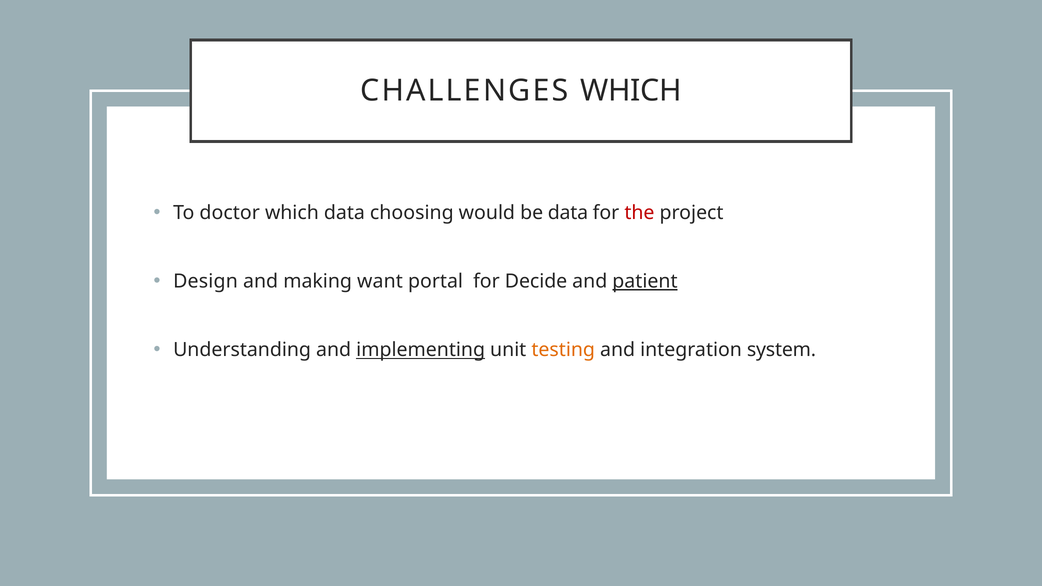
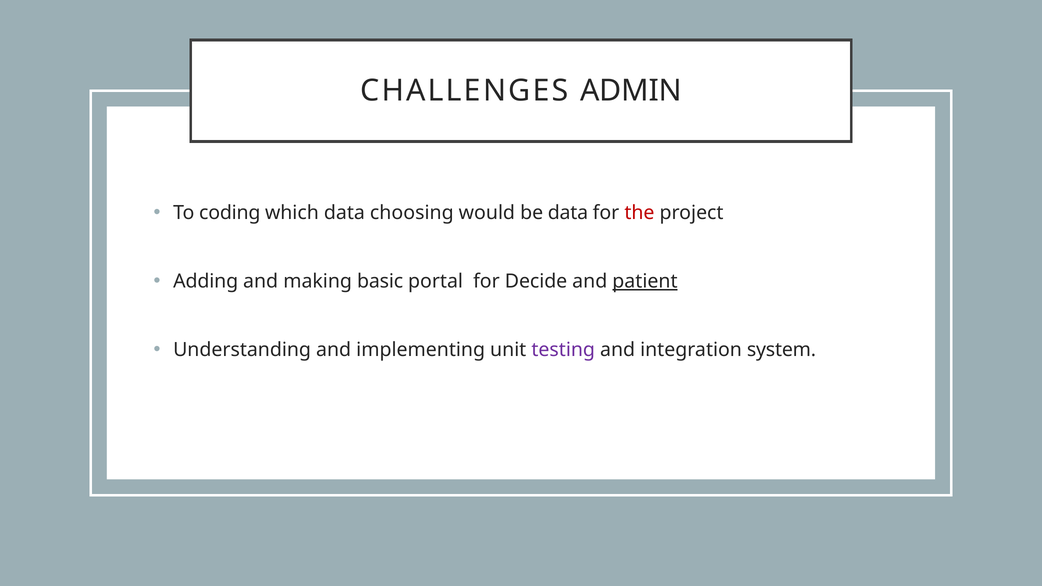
CHALLENGES WHICH: WHICH -> ADMIN
doctor: doctor -> coding
Design: Design -> Adding
want: want -> basic
implementing underline: present -> none
testing colour: orange -> purple
